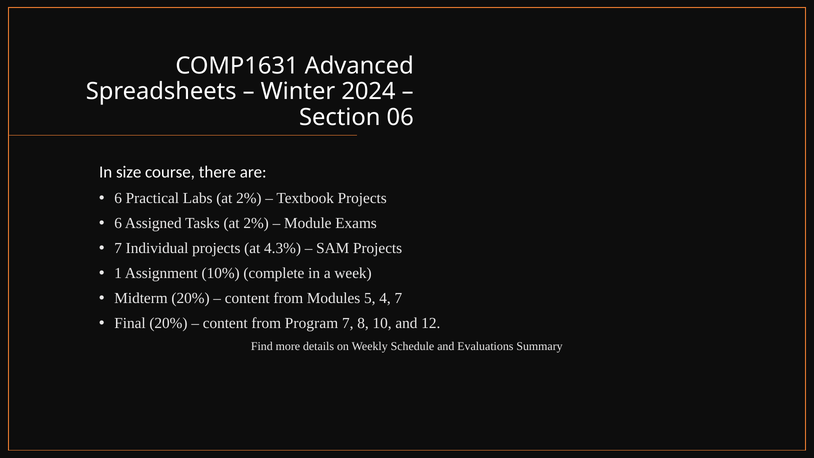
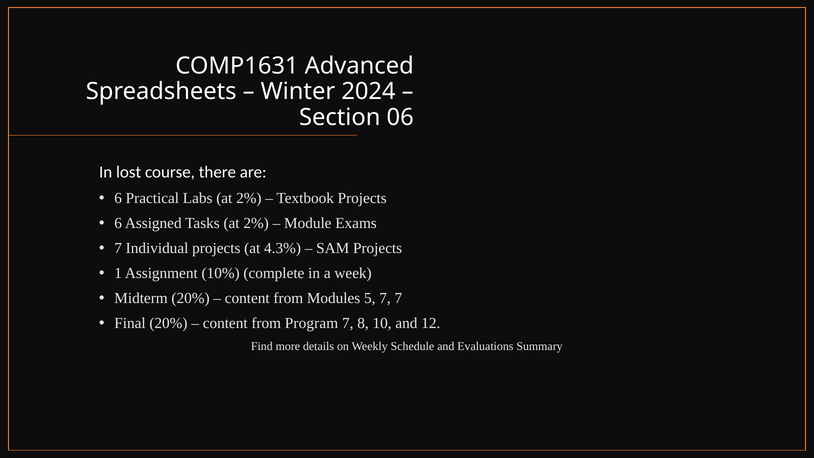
size: size -> lost
5 4: 4 -> 7
